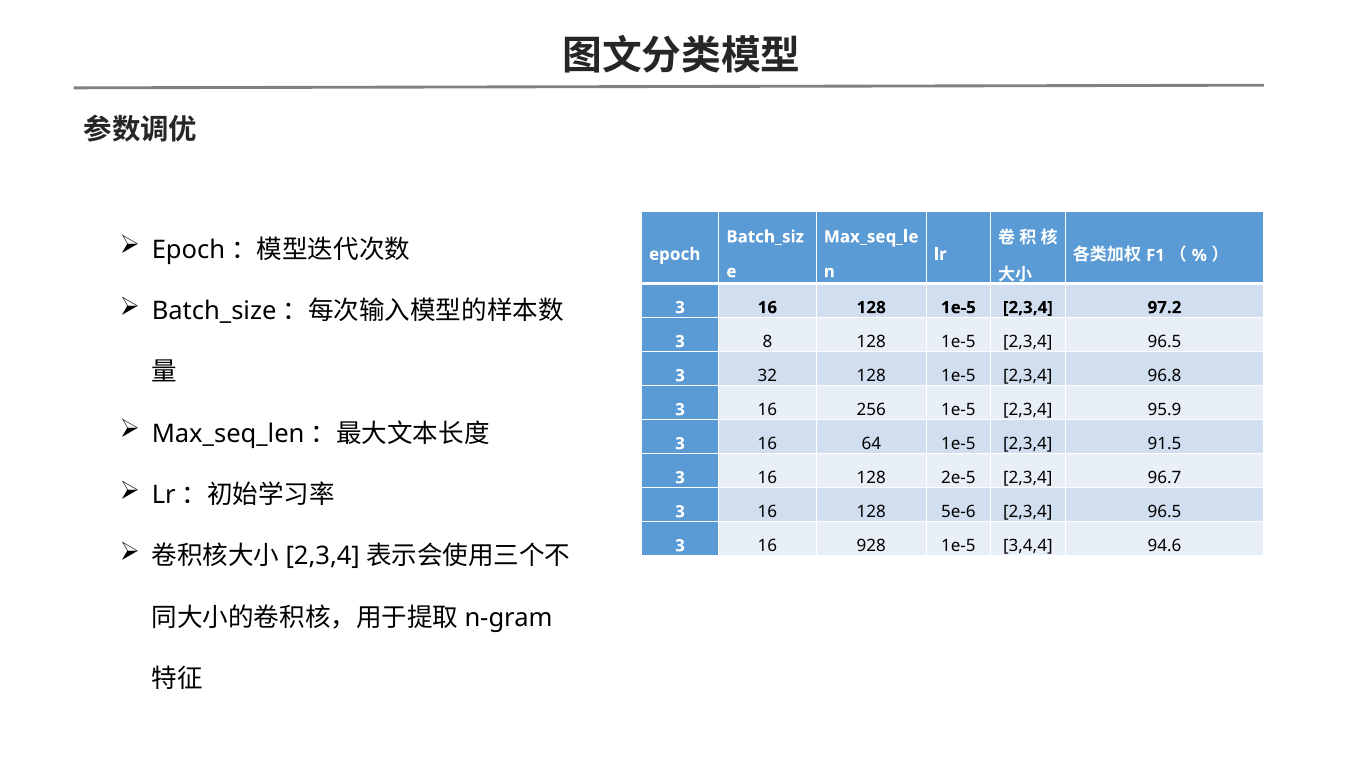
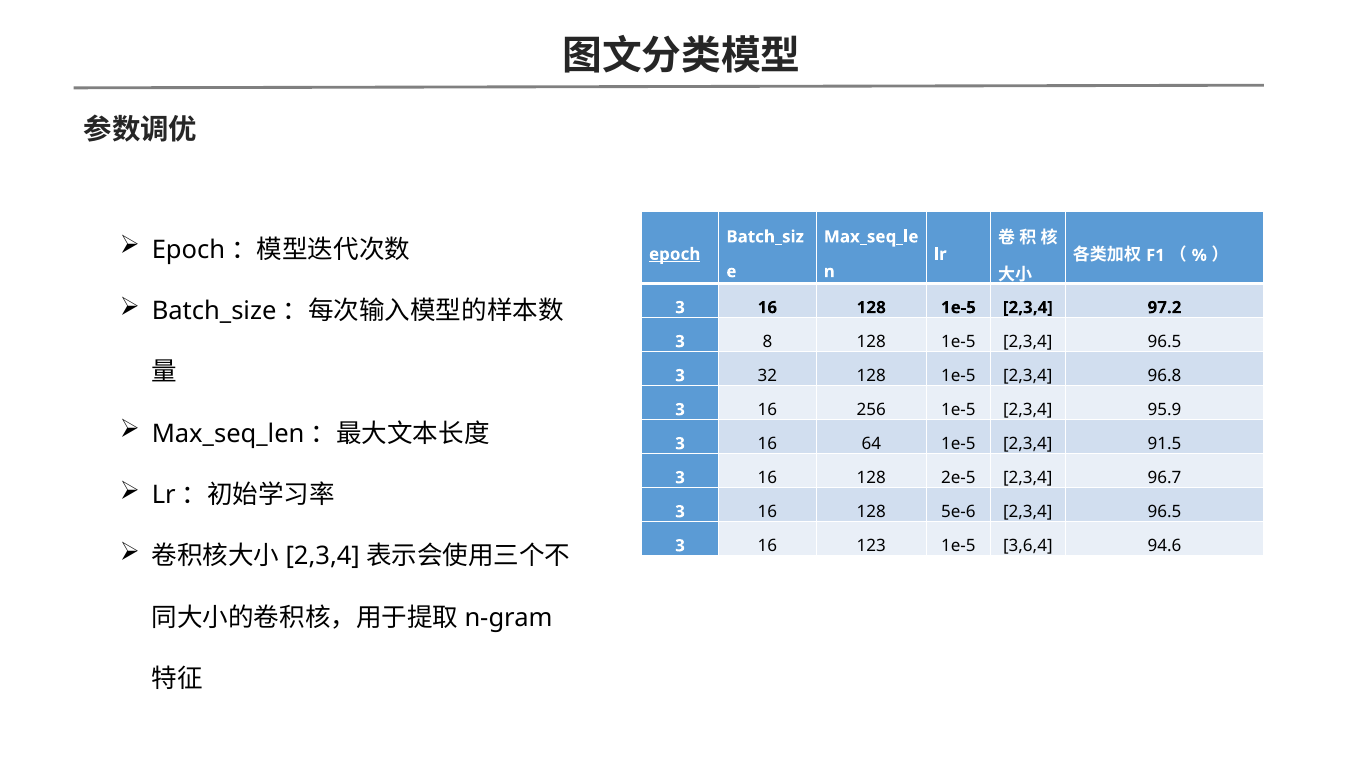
epoch underline: none -> present
928: 928 -> 123
3,4,4: 3,4,4 -> 3,6,4
